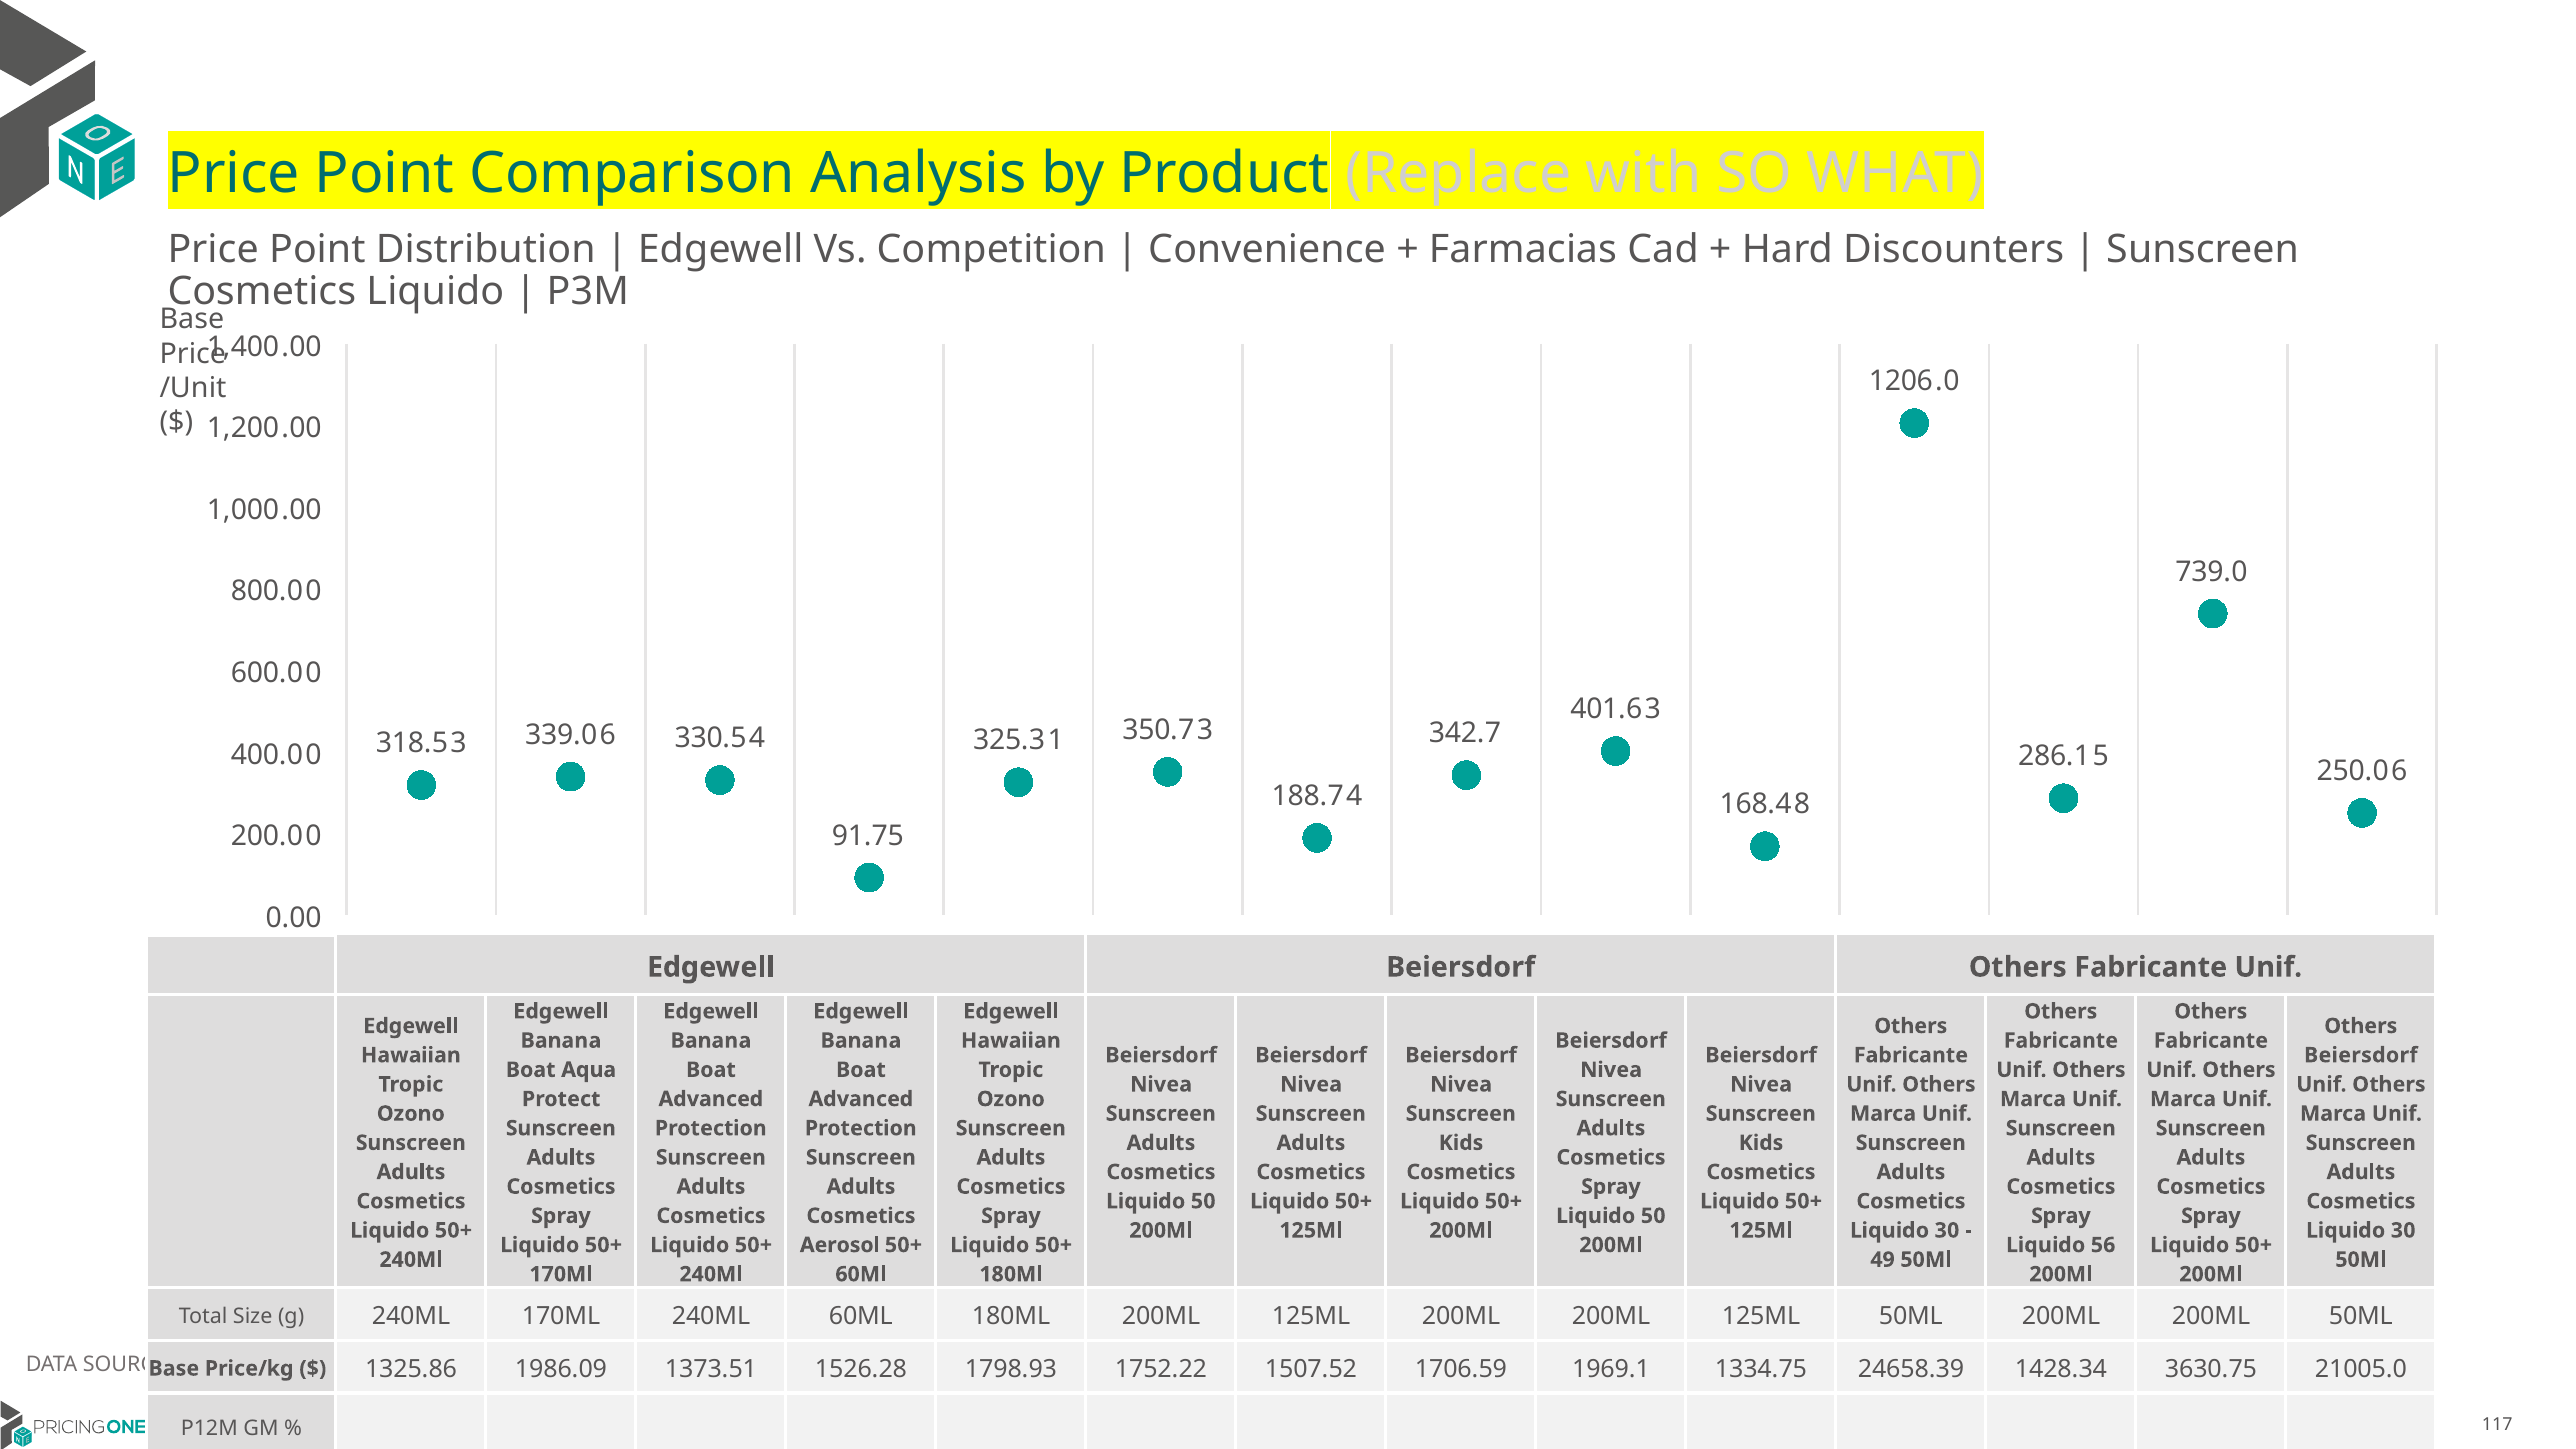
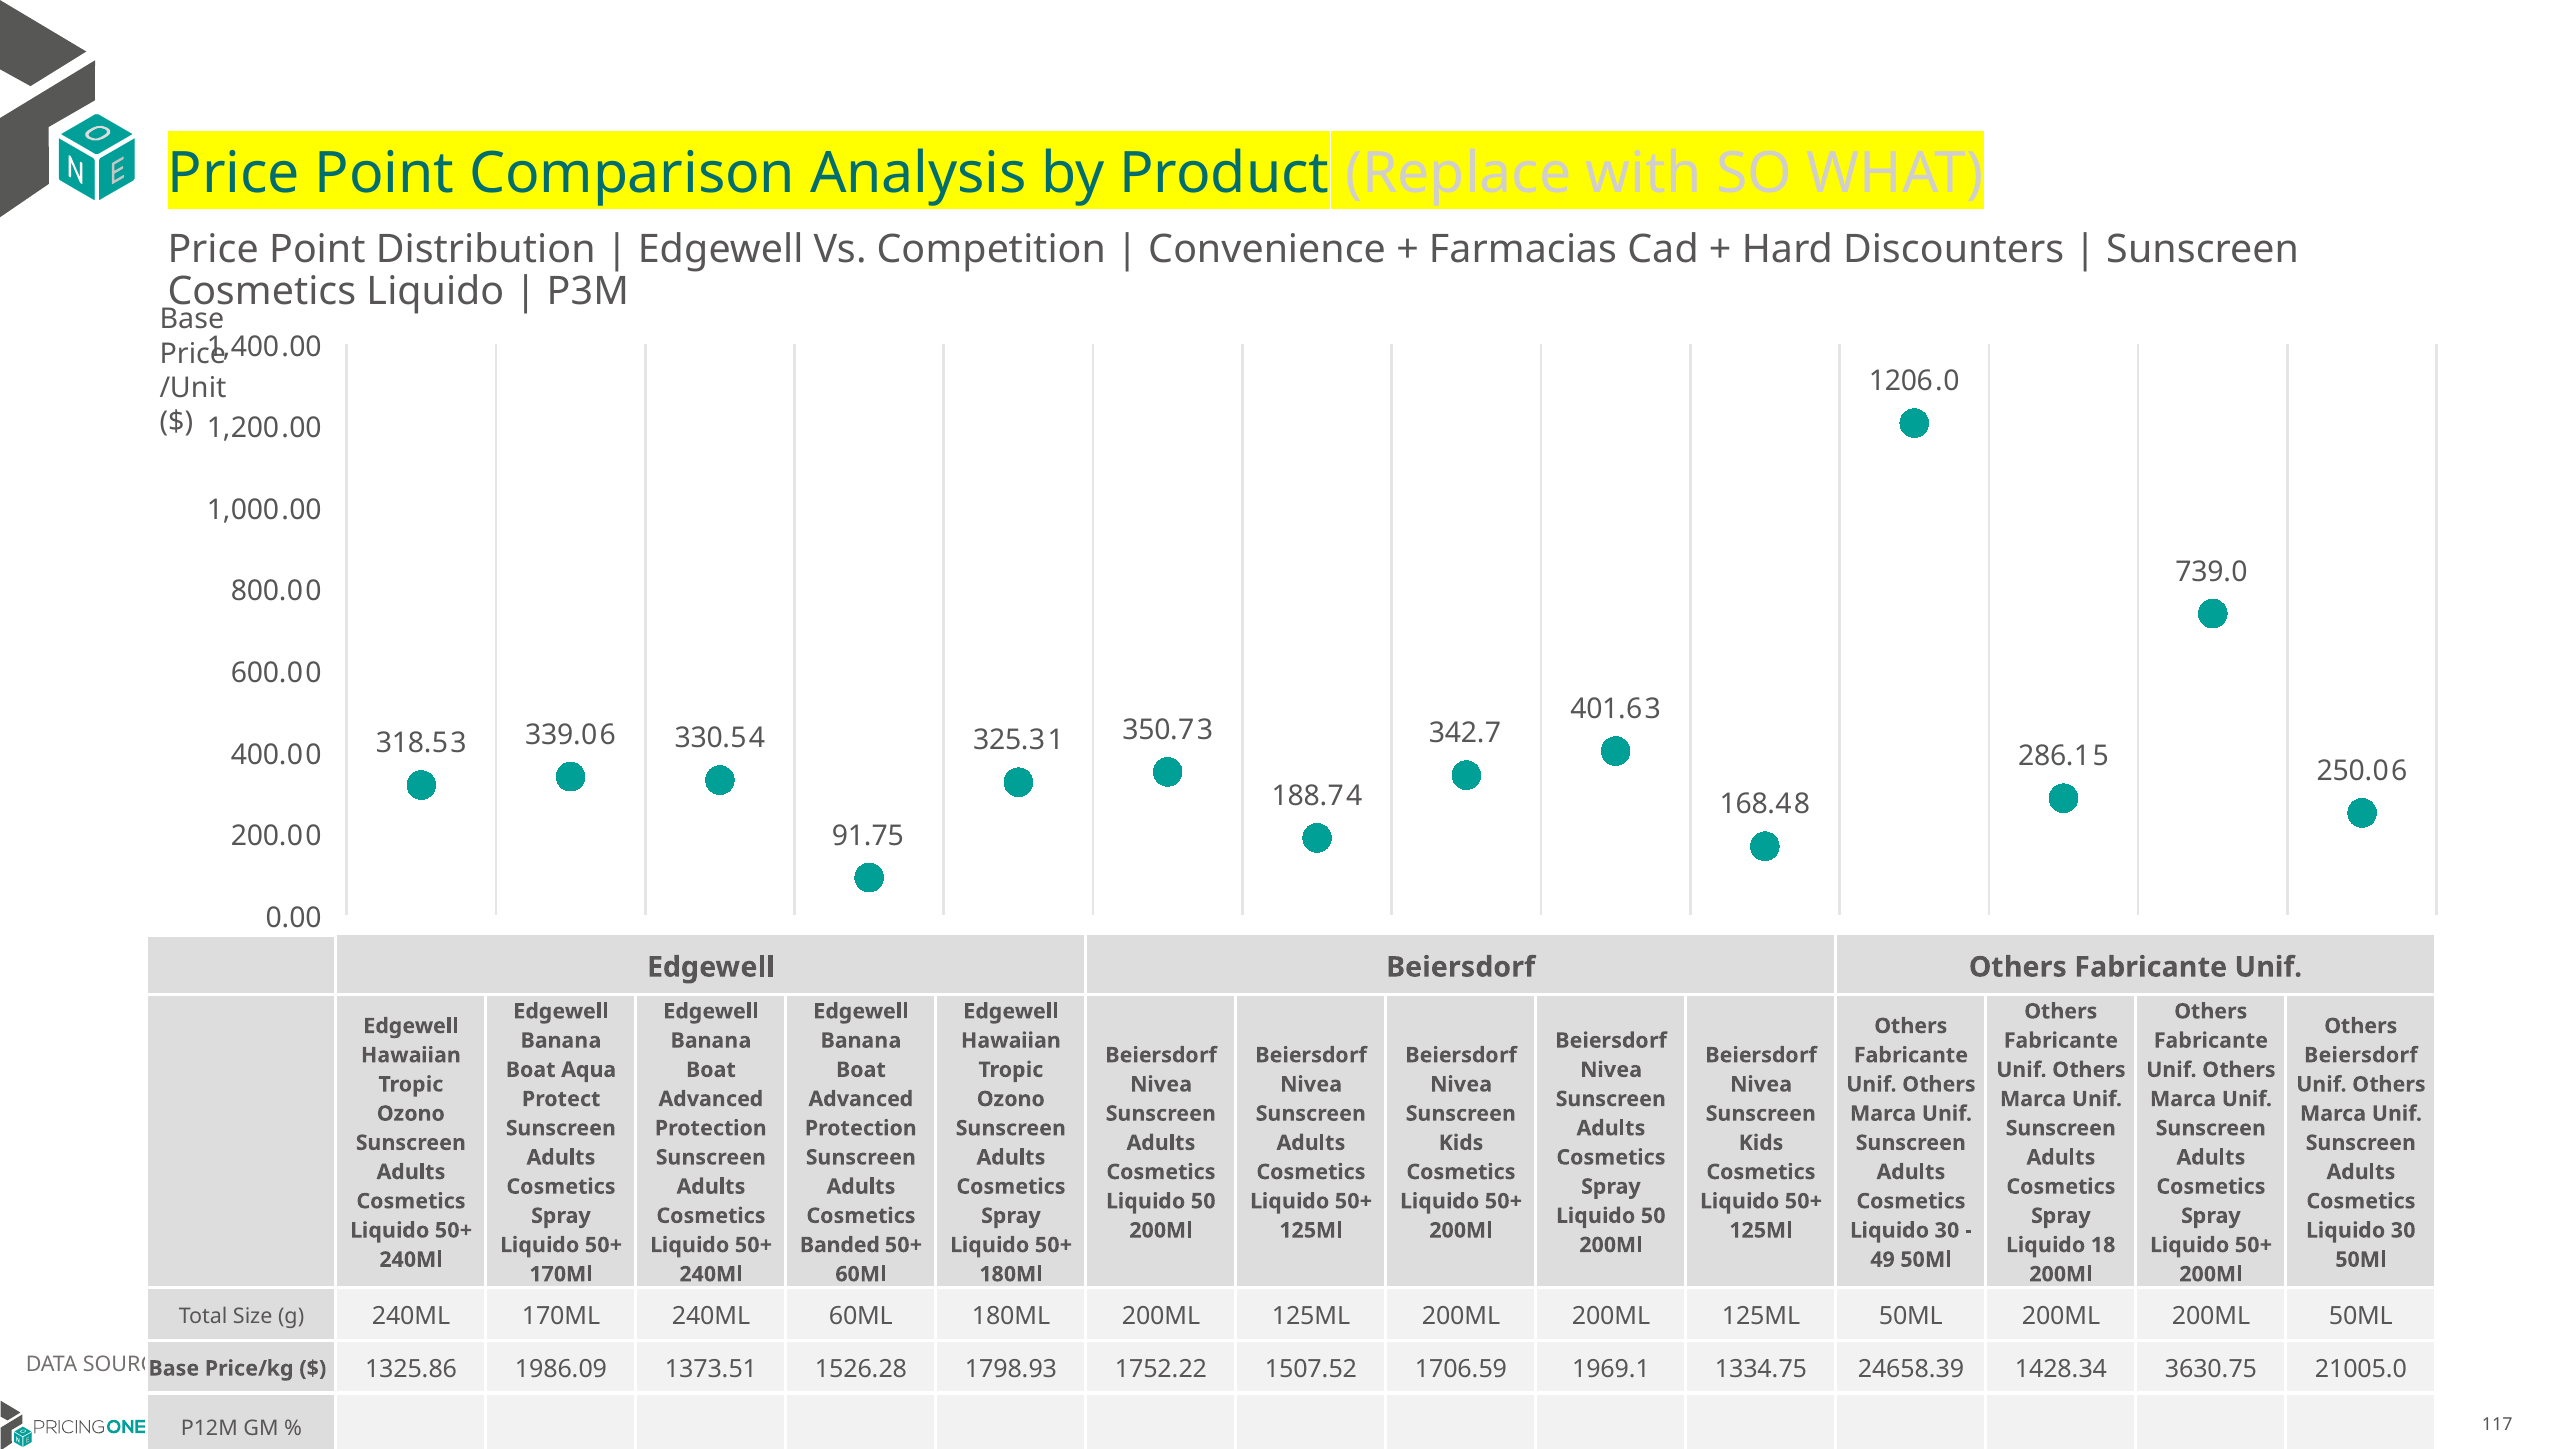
Aerosol: Aerosol -> Banded
56: 56 -> 18
